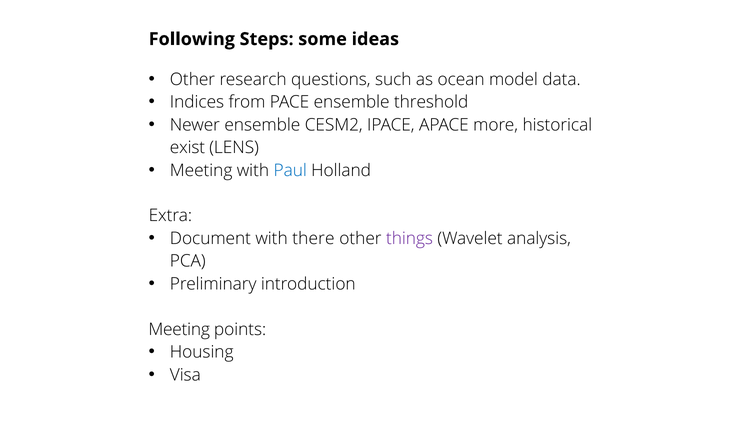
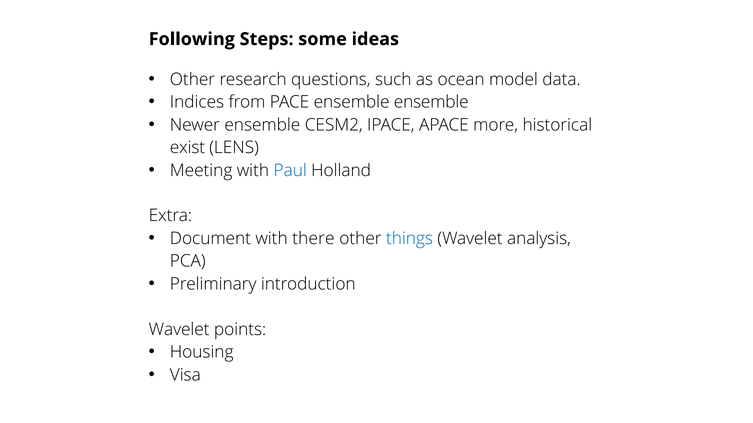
ensemble threshold: threshold -> ensemble
things colour: purple -> blue
Meeting at (179, 330): Meeting -> Wavelet
